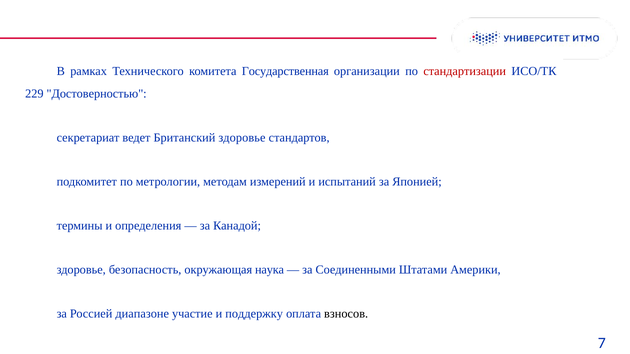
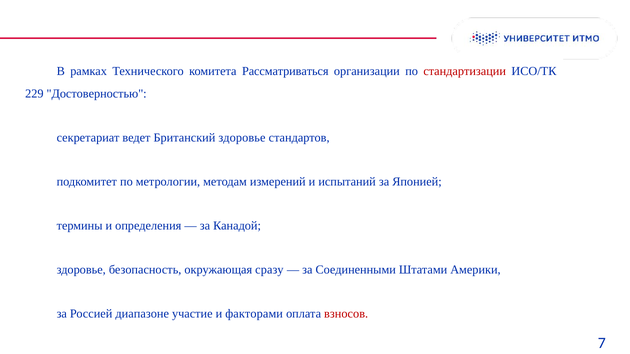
Государственная: Государственная -> Рассматриваться
наука: наука -> сразу
поддержку: поддержку -> факторами
взносов colour: black -> red
